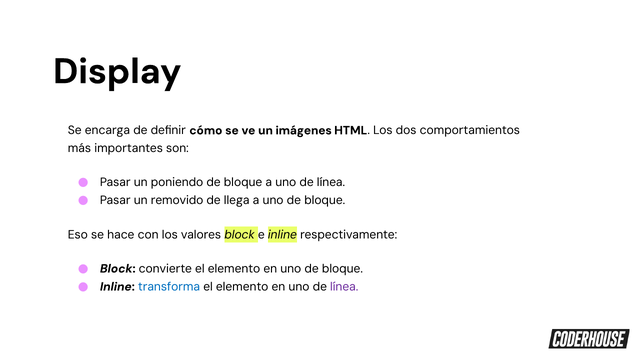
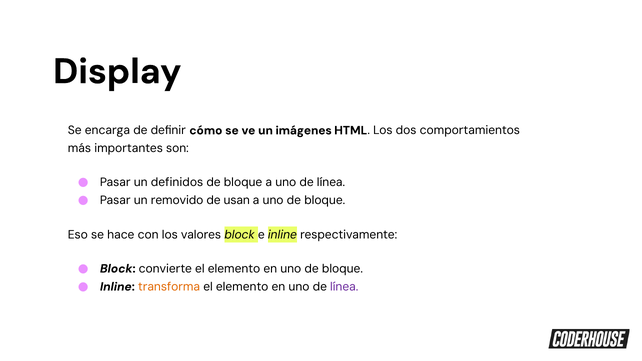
poniendo: poniendo -> definidos
llega: llega -> usan
transforma colour: blue -> orange
